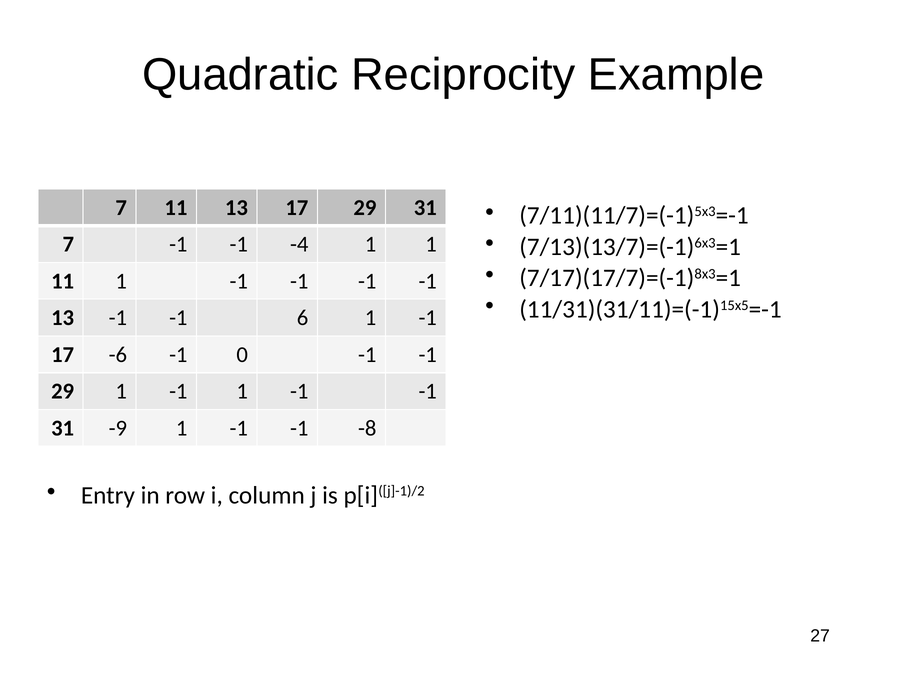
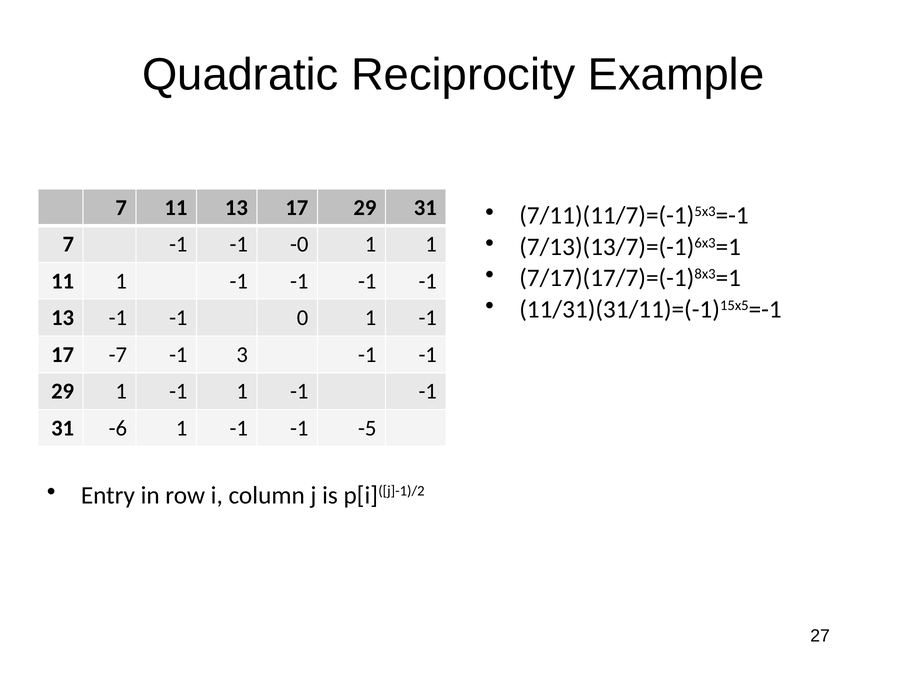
-4: -4 -> -0
6: 6 -> 0
-6: -6 -> -7
0: 0 -> 3
-9: -9 -> -6
-8: -8 -> -5
